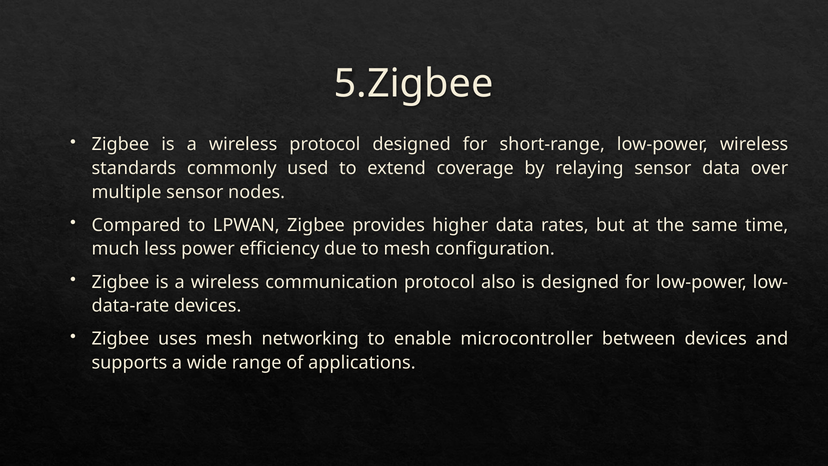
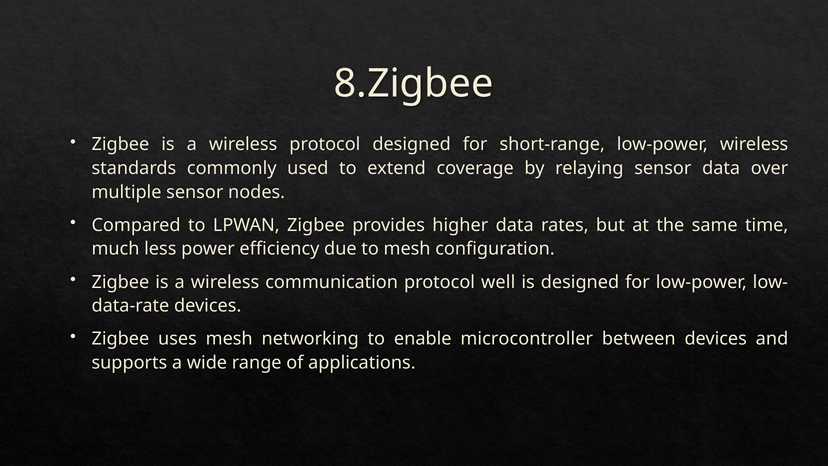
5.Zigbee: 5.Zigbee -> 8.Zigbee
also: also -> well
